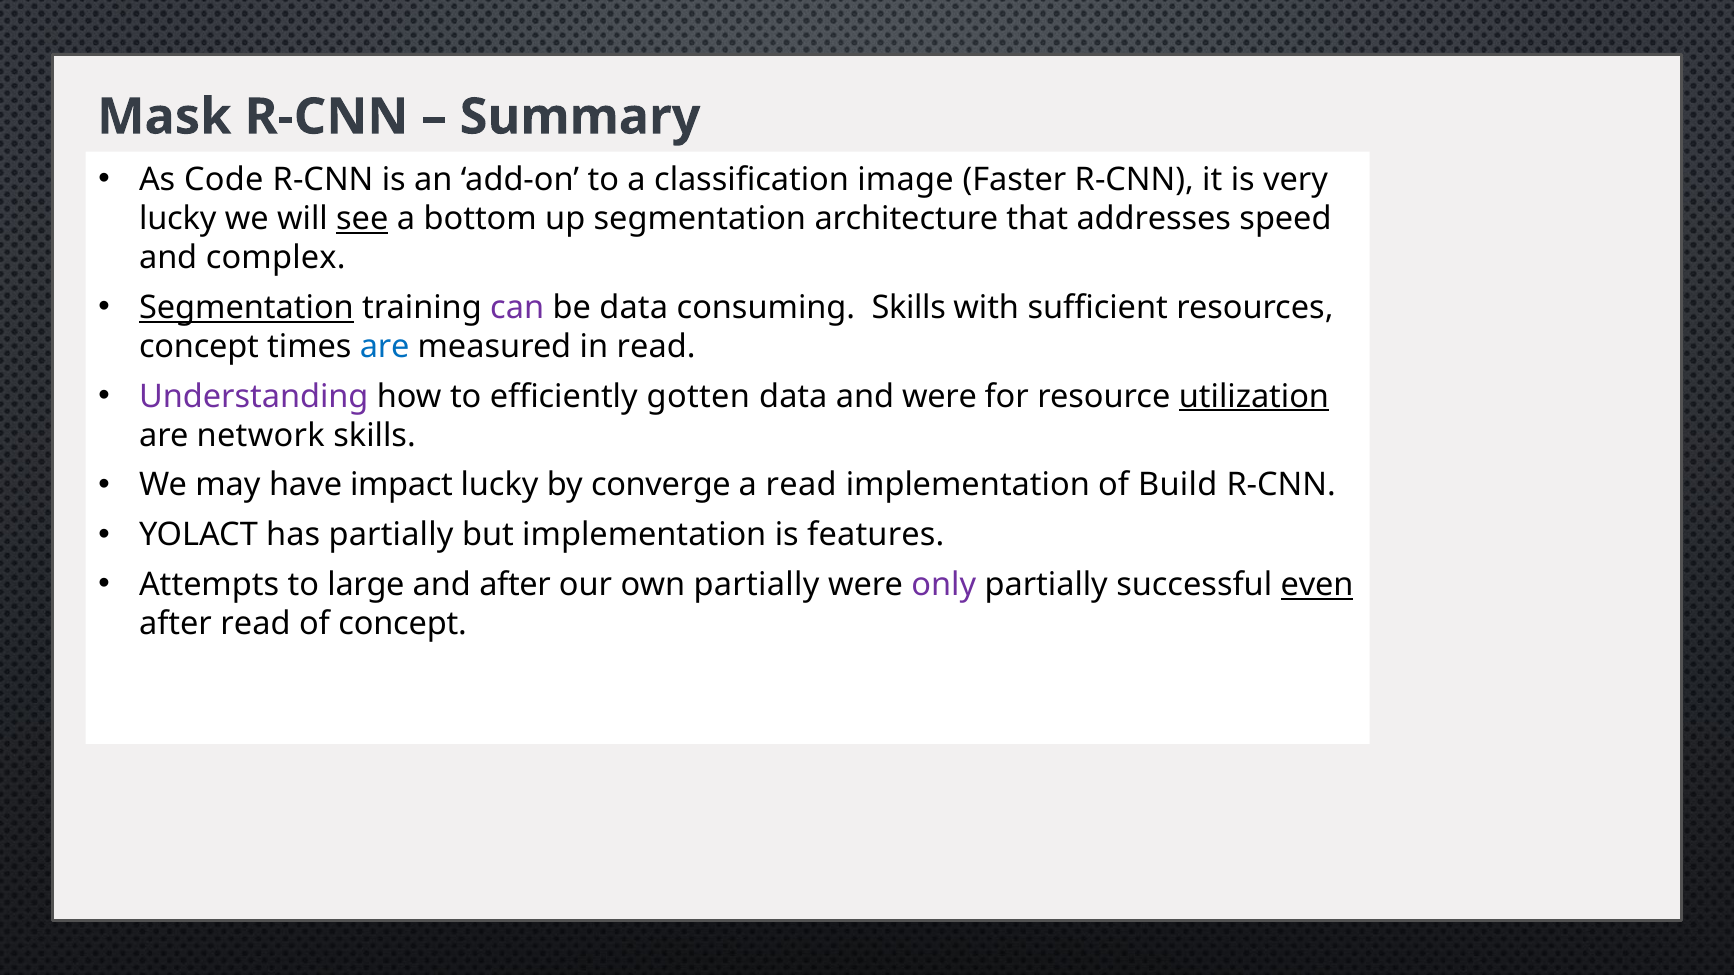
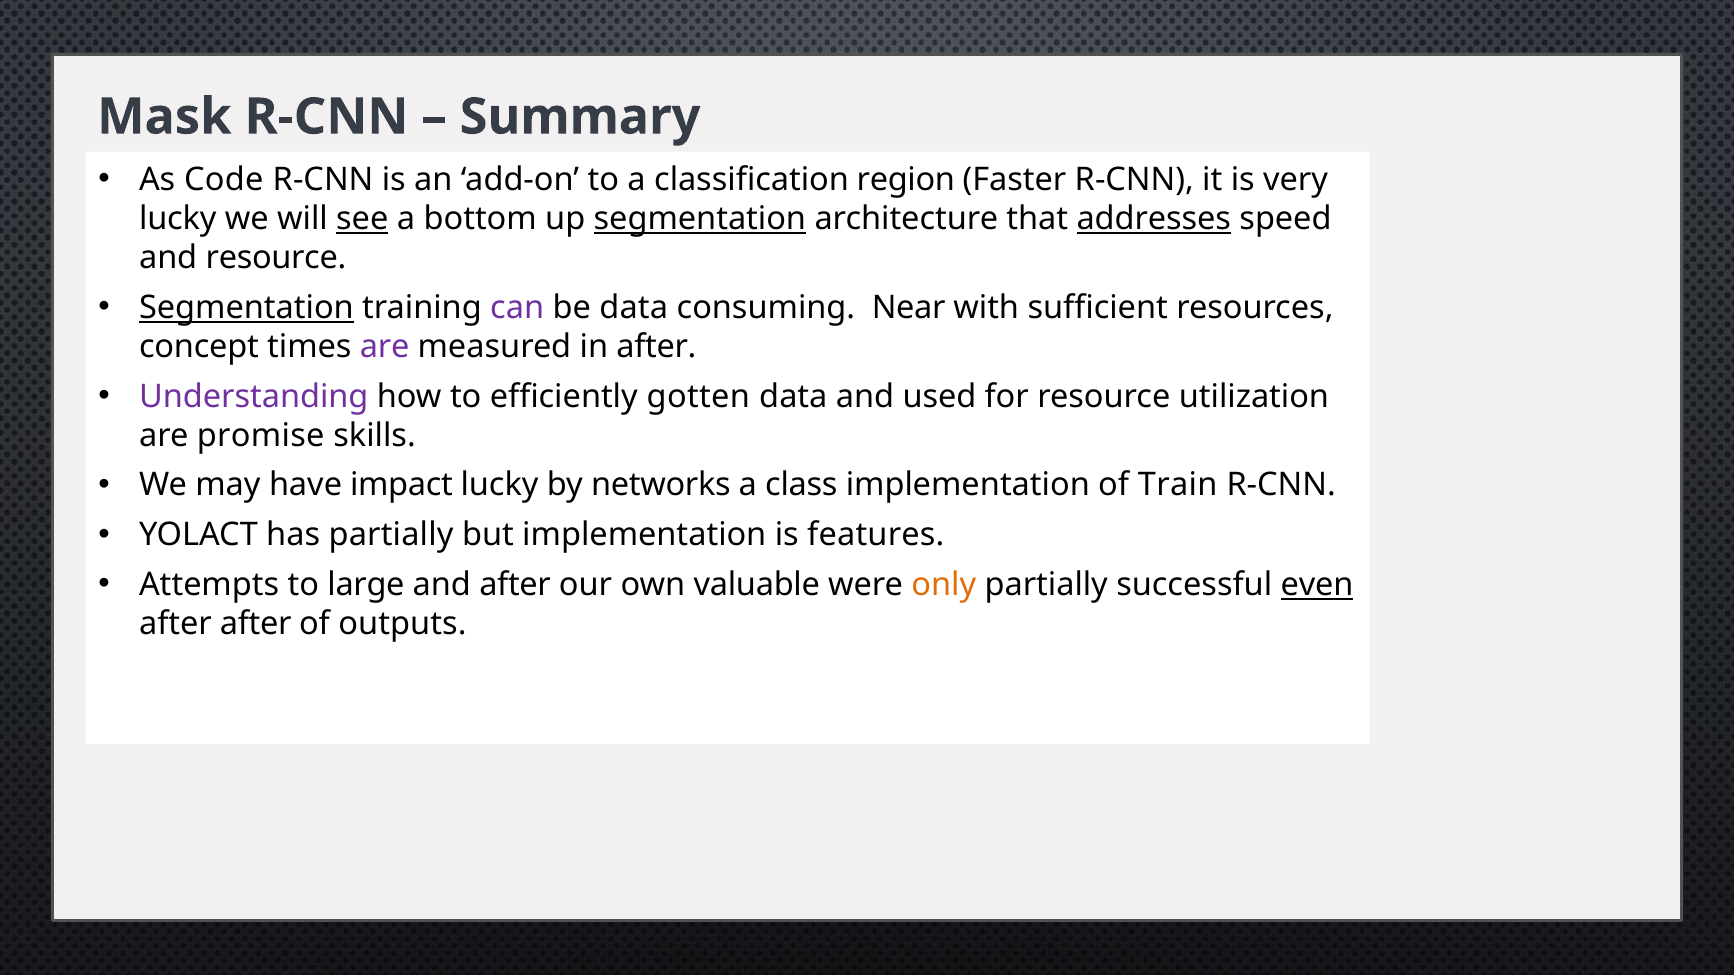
image: image -> region
segmentation at (700, 219) underline: none -> present
addresses underline: none -> present
and complex: complex -> resource
consuming Skills: Skills -> Near
are at (385, 347) colour: blue -> purple
in read: read -> after
and were: were -> used
utilization underline: present -> none
network: network -> promise
converge: converge -> networks
a read: read -> class
Build: Build -> Train
own partially: partially -> valuable
only colour: purple -> orange
after read: read -> after
of concept: concept -> outputs
